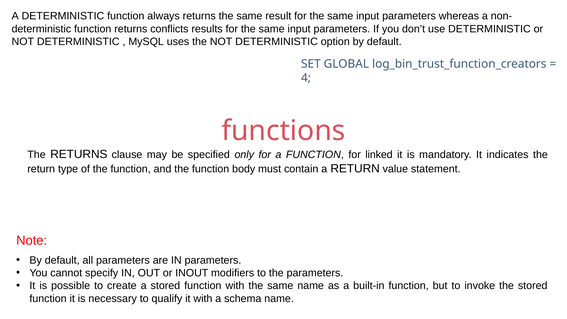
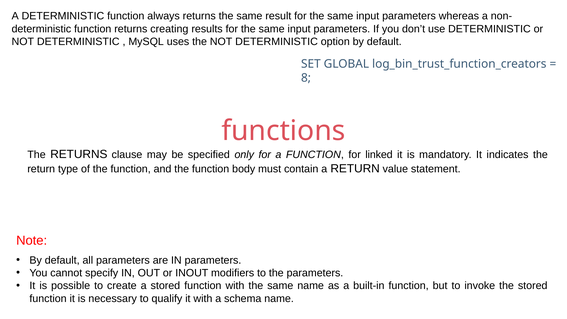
conflicts: conflicts -> creating
4: 4 -> 8
